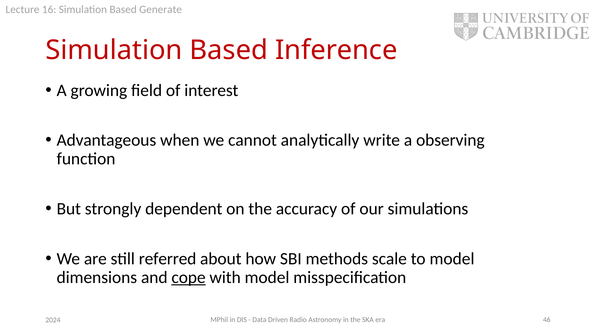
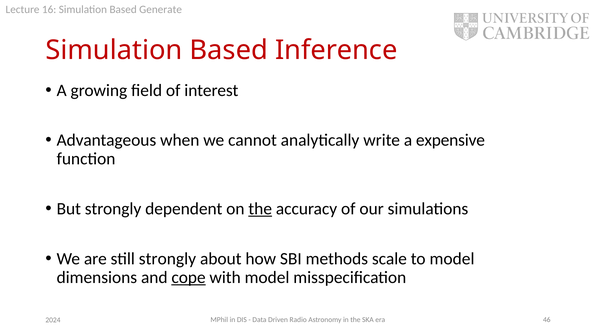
observing: observing -> expensive
the at (260, 209) underline: none -> present
still referred: referred -> strongly
